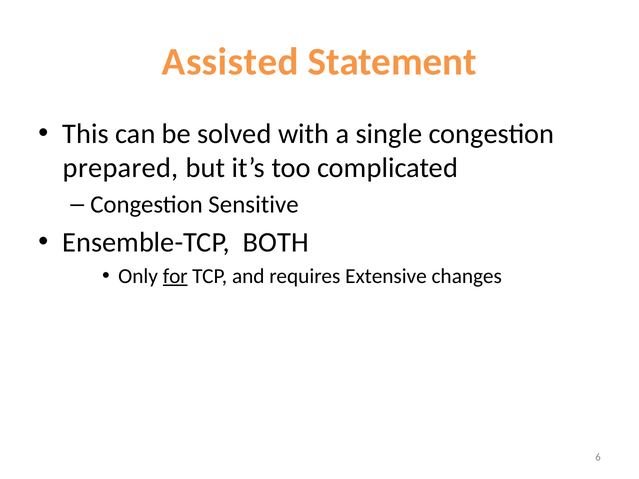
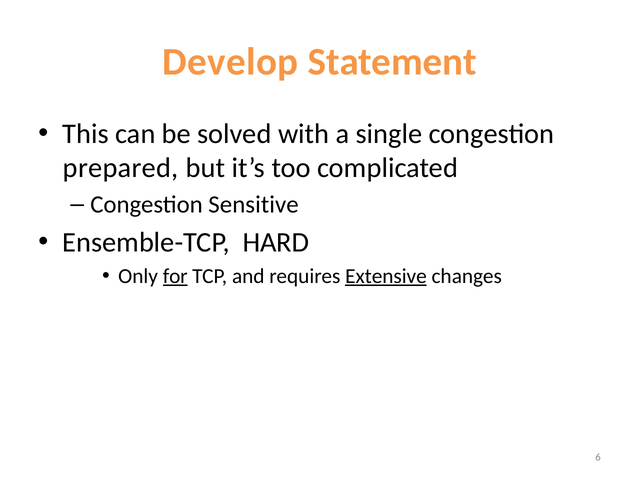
Assisted: Assisted -> Develop
BOTH: BOTH -> HARD
Extensive underline: none -> present
